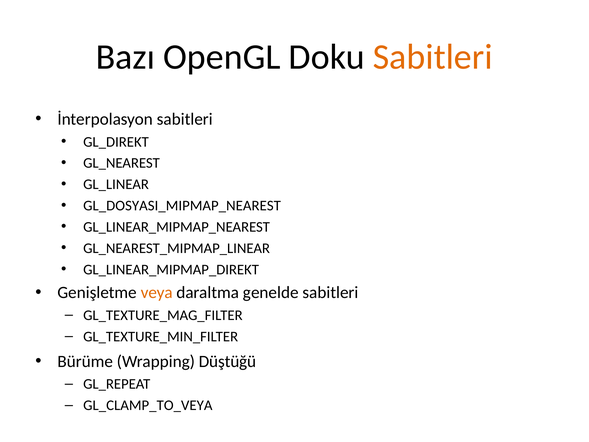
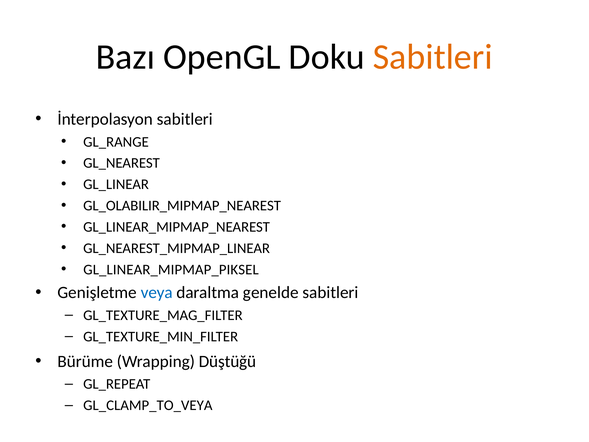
GL_DIREKT: GL_DIREKT -> GL_RANGE
GL_DOSYASI_MIPMAP_NEAREST: GL_DOSYASI_MIPMAP_NEAREST -> GL_OLABILIR_MIPMAP_NEAREST
GL_LINEAR_MIPMAP_DIREKT: GL_LINEAR_MIPMAP_DIREKT -> GL_LINEAR_MIPMAP_PIKSEL
veya colour: orange -> blue
